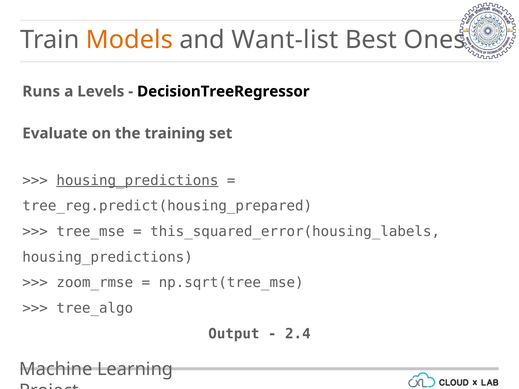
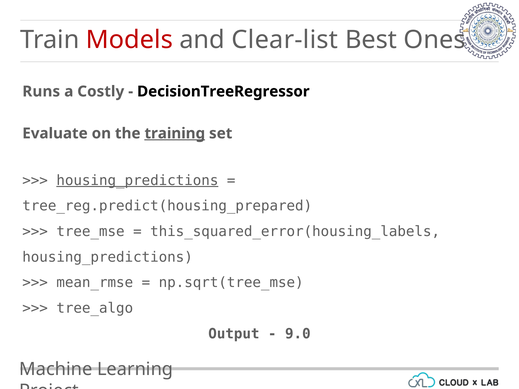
Models colour: orange -> red
Want-list: Want-list -> Clear-list
Levels: Levels -> Costly
training underline: none -> present
zoom_rmse: zoom_rmse -> mean_rmse
2.4: 2.4 -> 9.0
